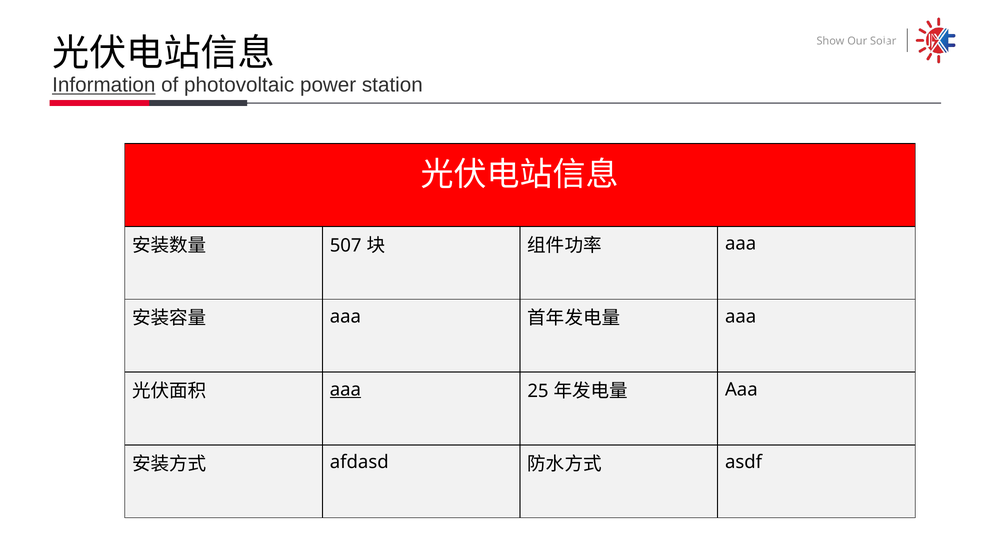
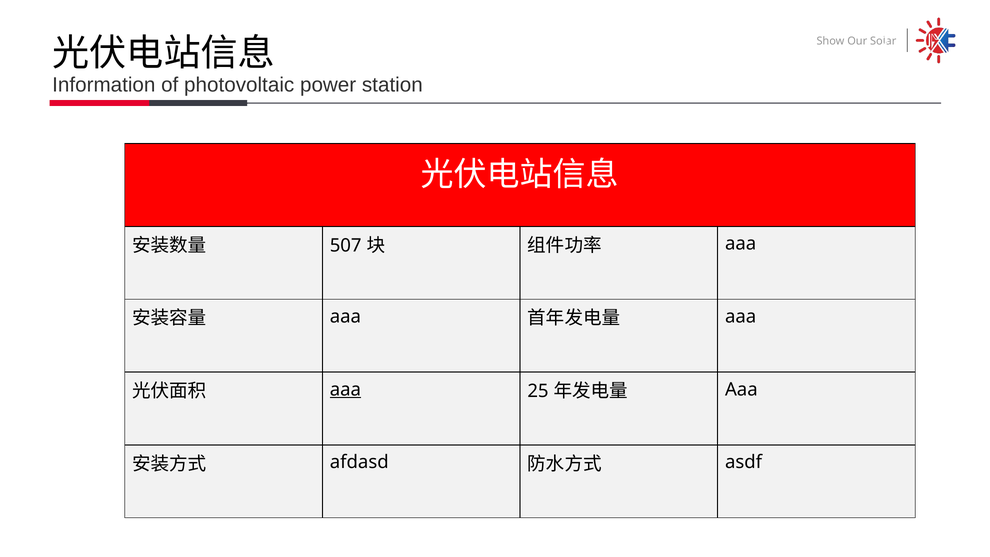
Information underline: present -> none
